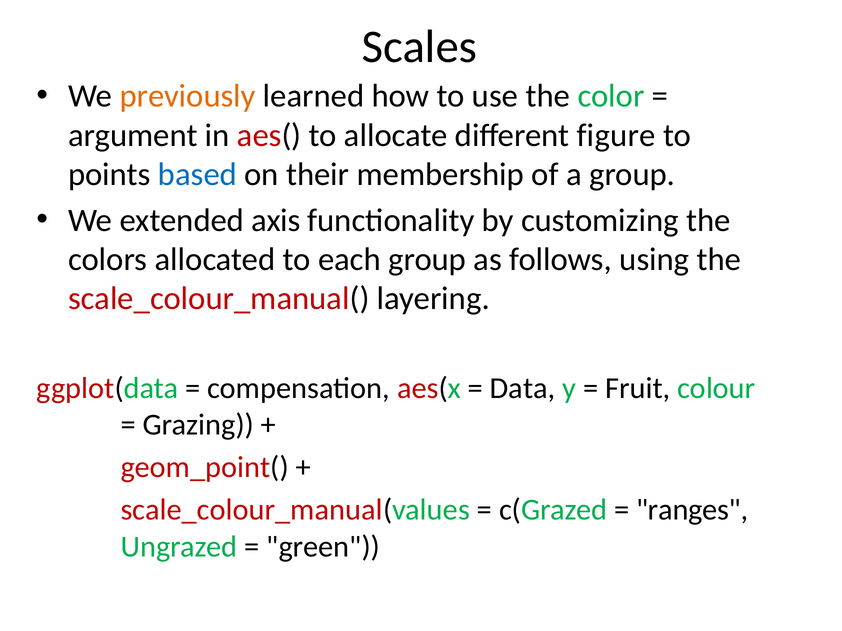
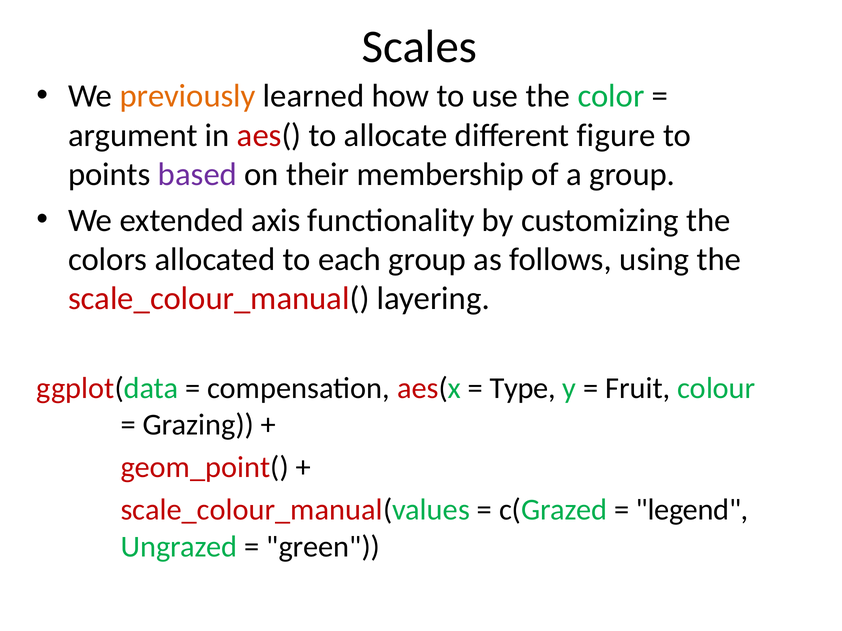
based colour: blue -> purple
Data: Data -> Type
ranges: ranges -> legend
